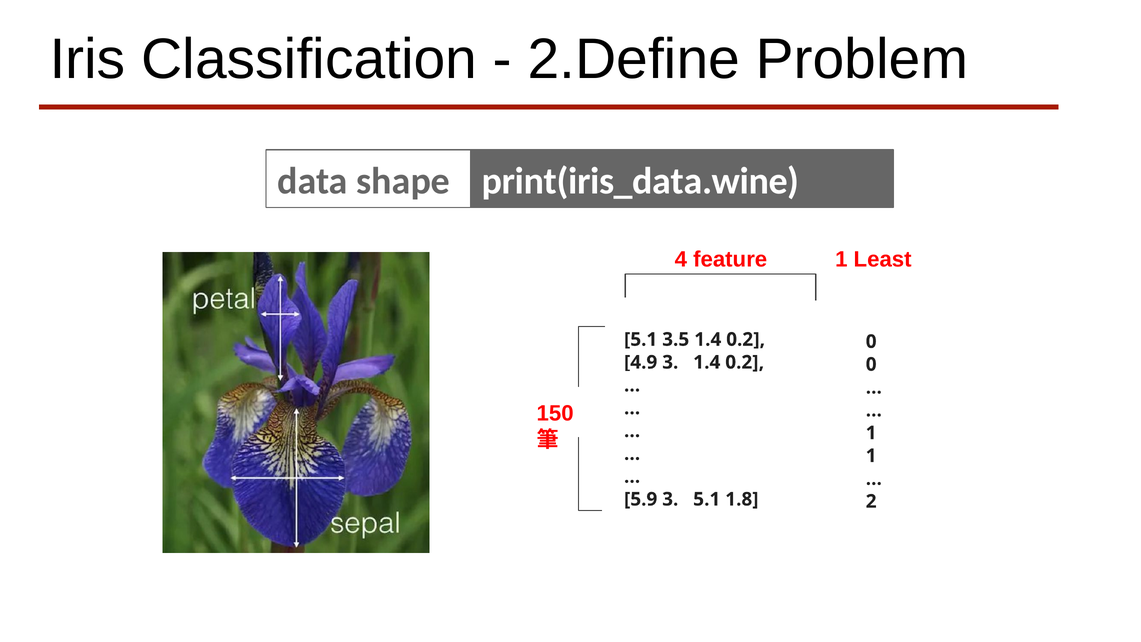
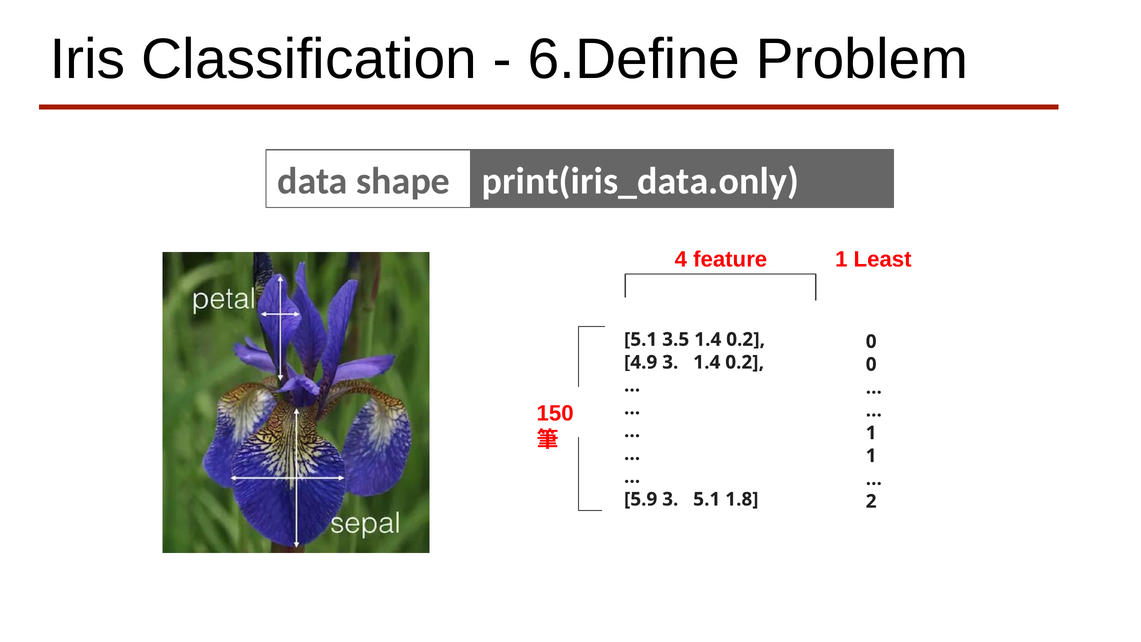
2.Define: 2.Define -> 6.Define
print(iris_data.wine: print(iris_data.wine -> print(iris_data.only
